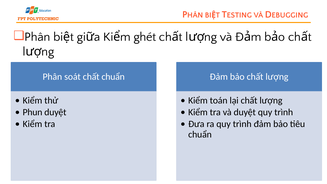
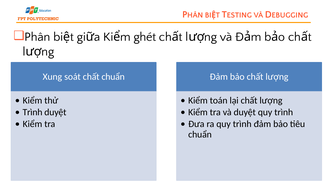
Phân at (52, 77): Phân -> Xung
Phun at (32, 112): Phun -> Trình
